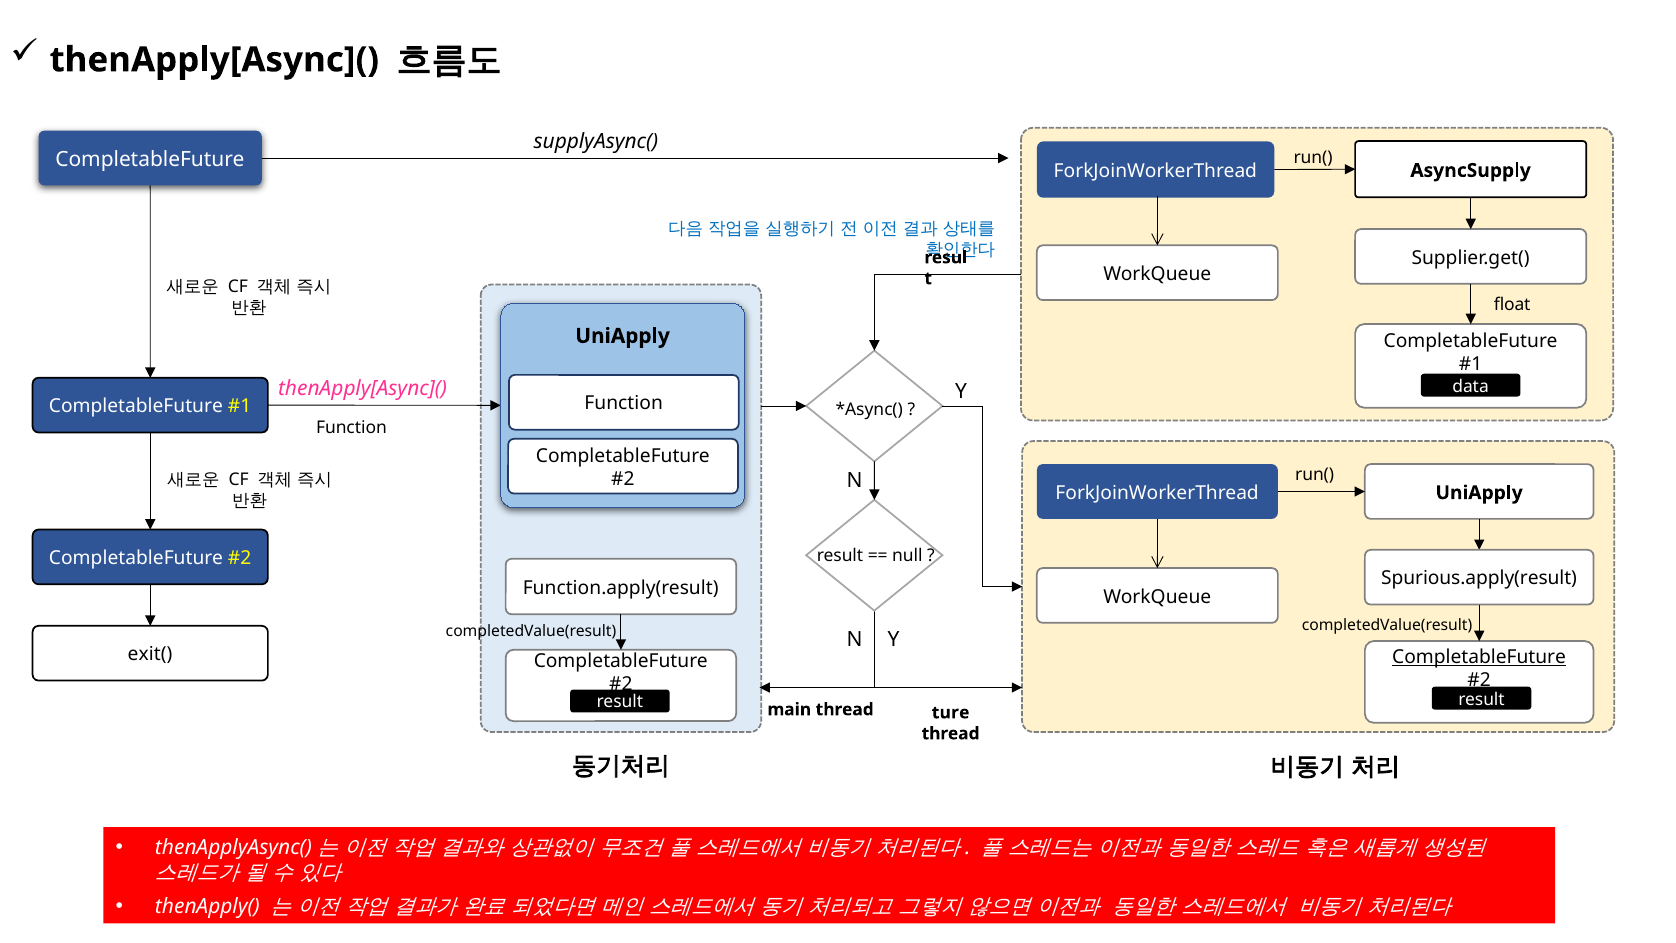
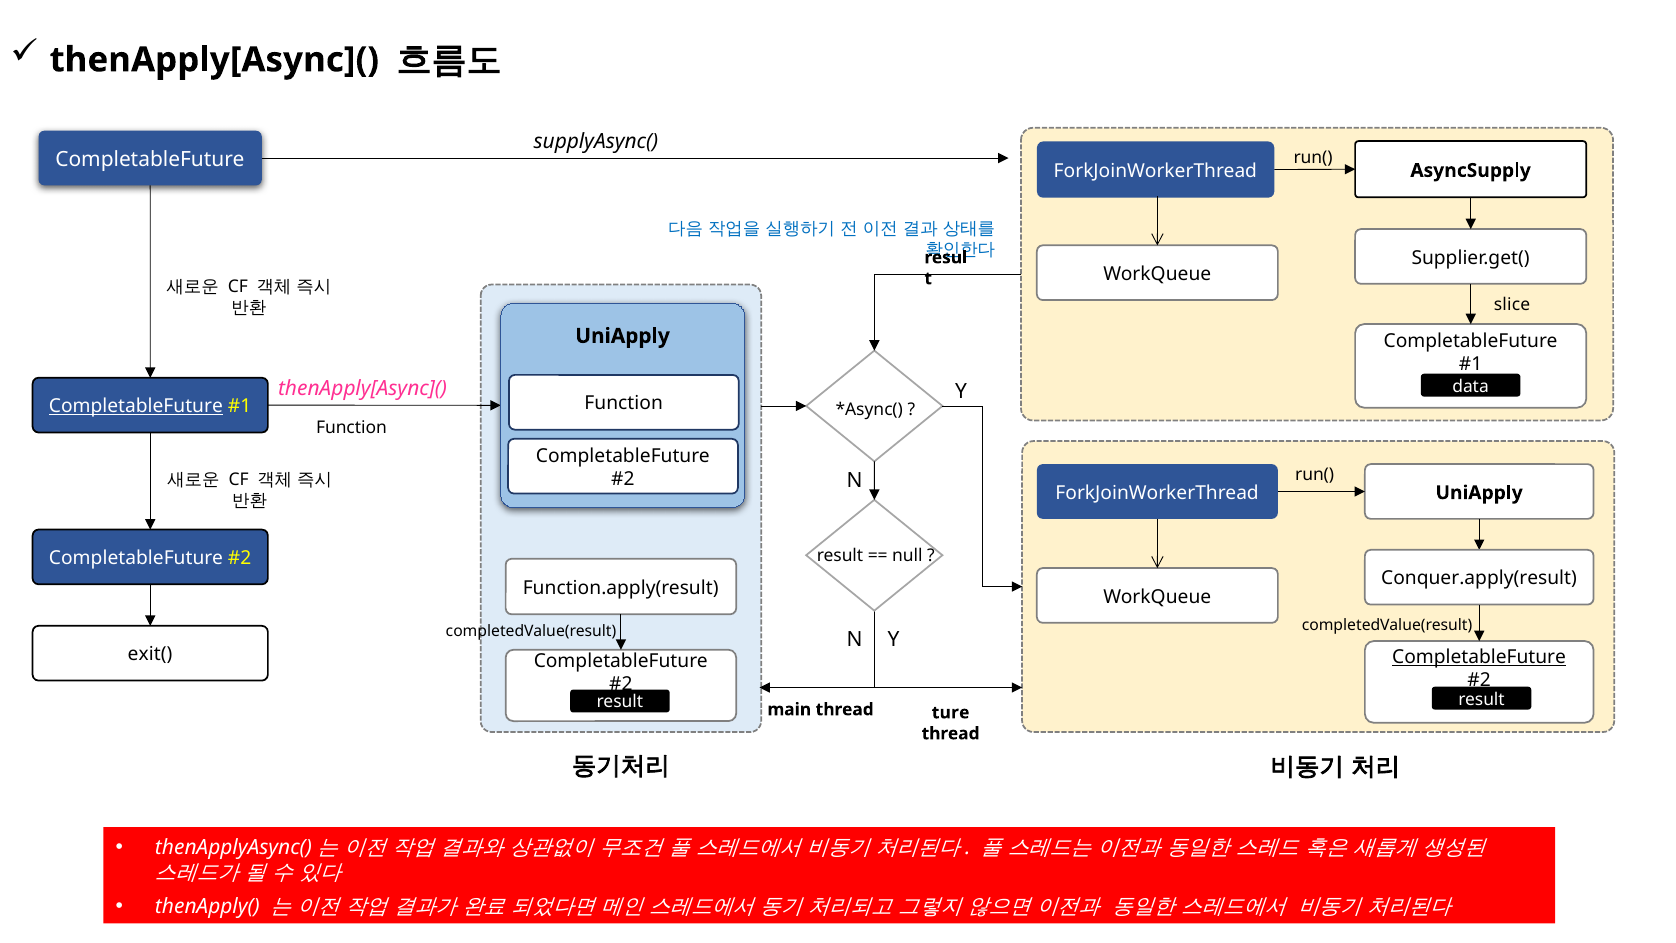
float: float -> slice
CompletableFuture at (136, 406) underline: none -> present
Spurious.apply(result: Spurious.apply(result -> Conquer.apply(result
